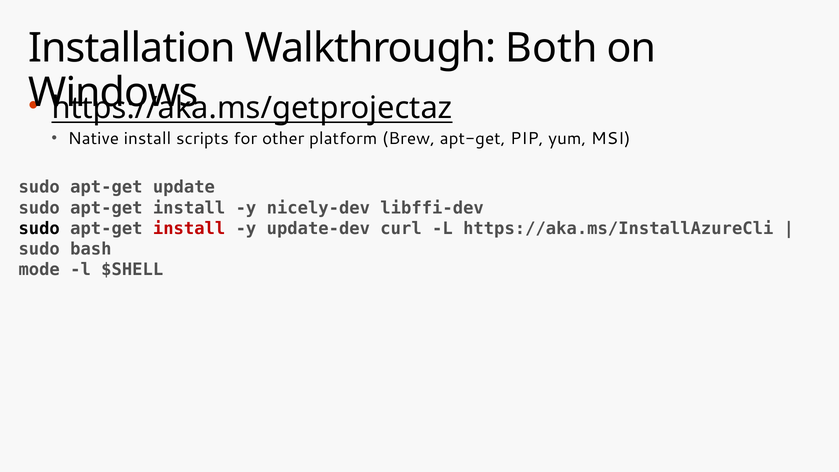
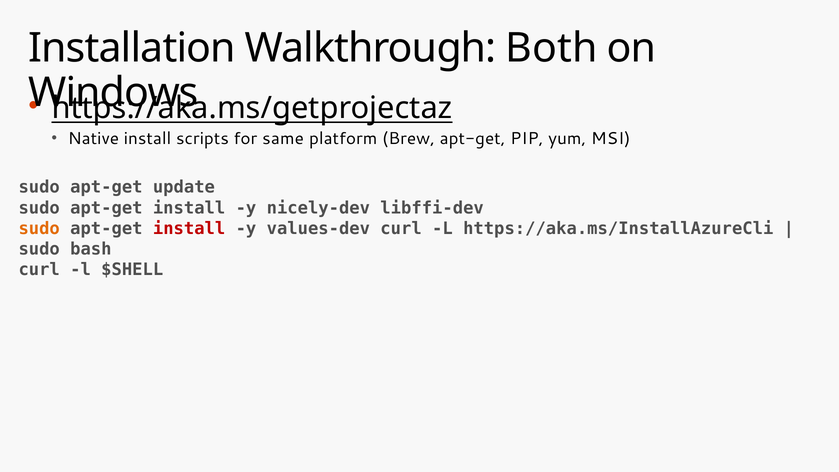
other: other -> same
sudo at (39, 228) colour: black -> orange
update-dev: update-dev -> values-dev
mode at (39, 270): mode -> curl
